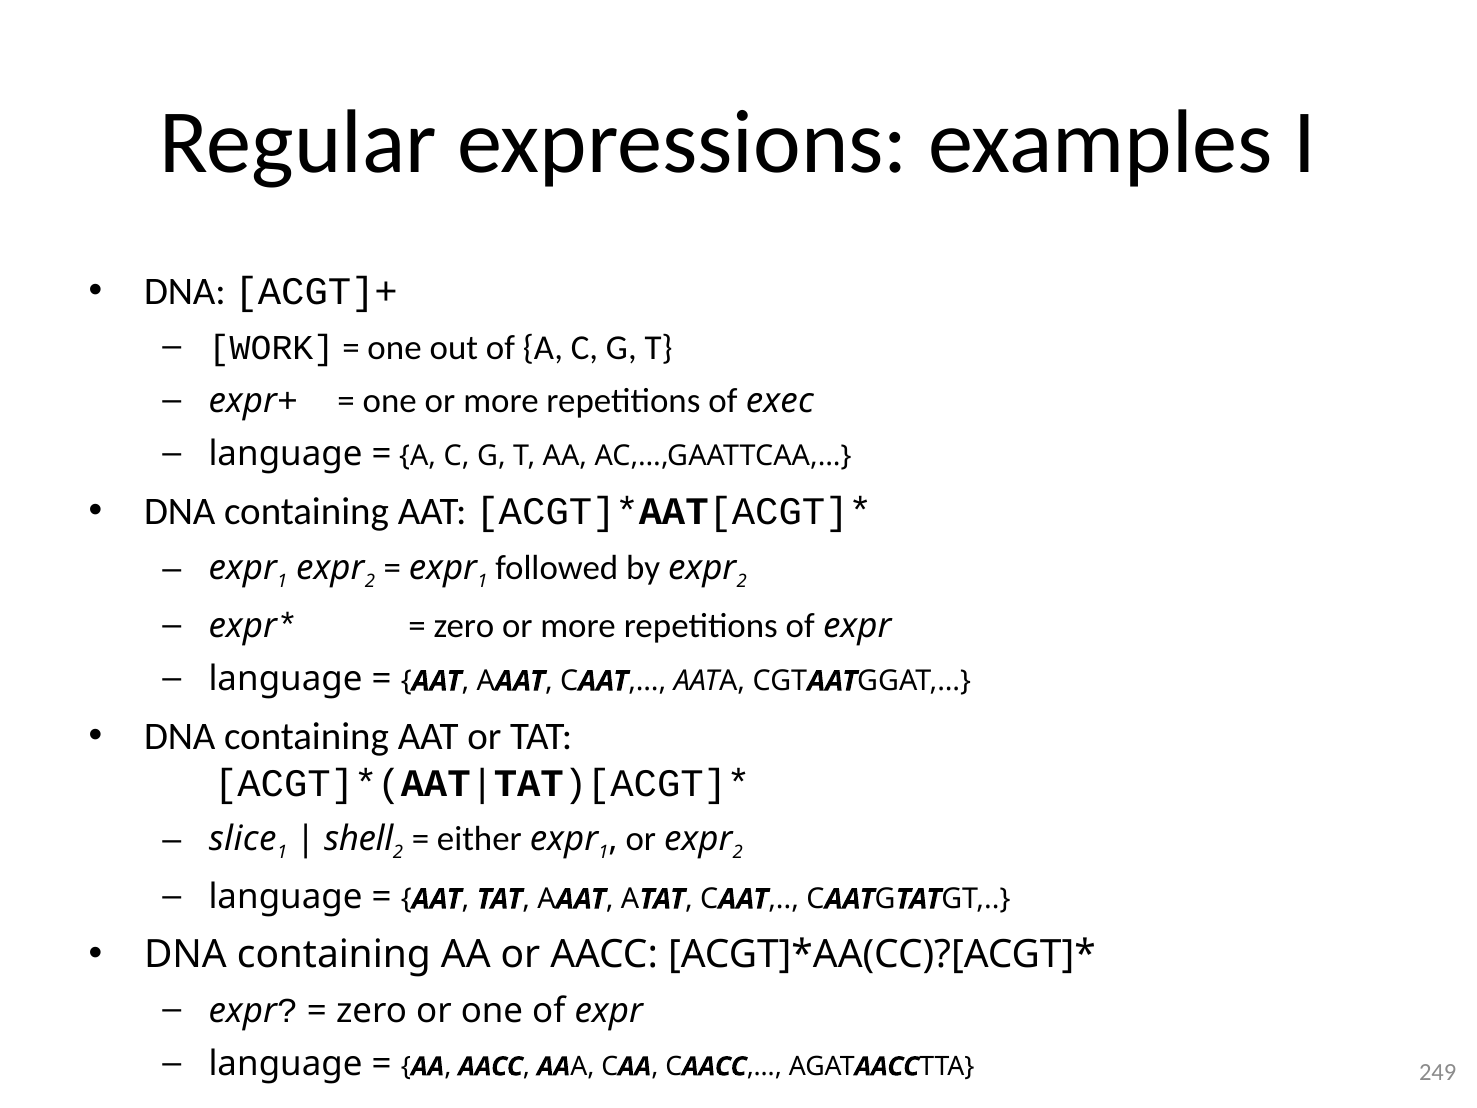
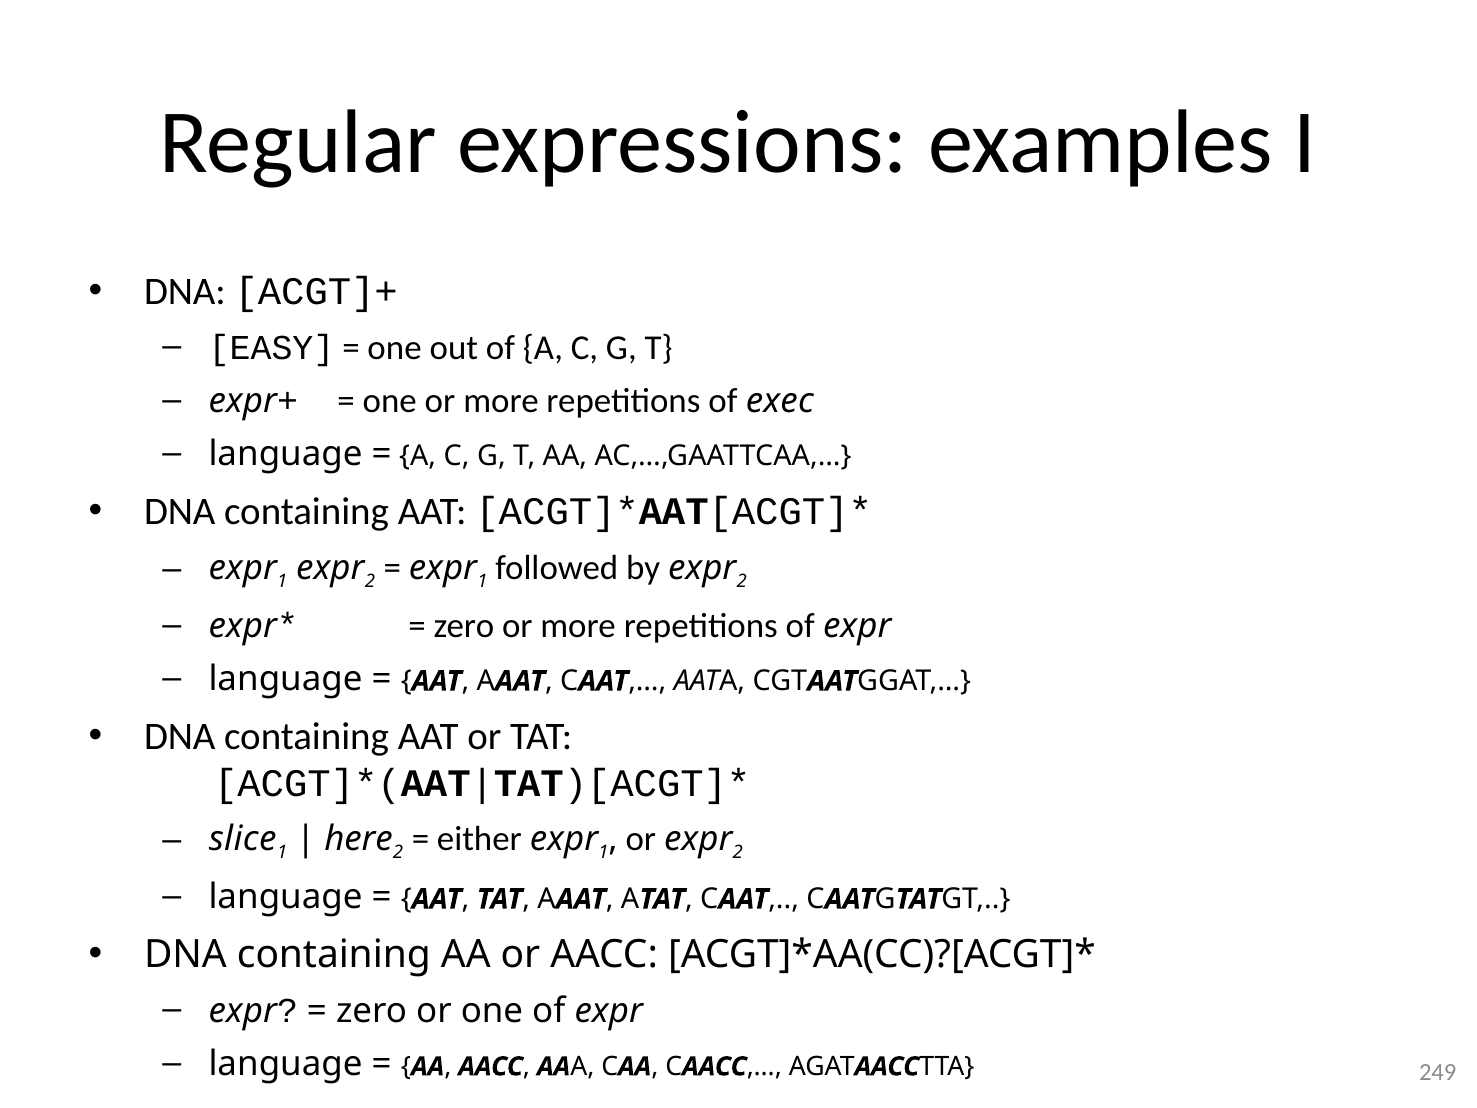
WORK: WORK -> EASY
shell: shell -> here
